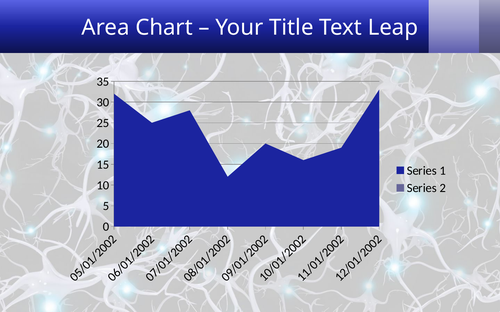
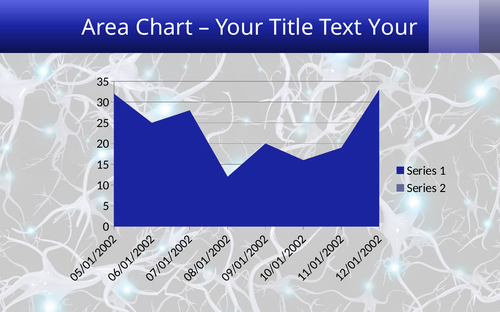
Text Leap: Leap -> Your
